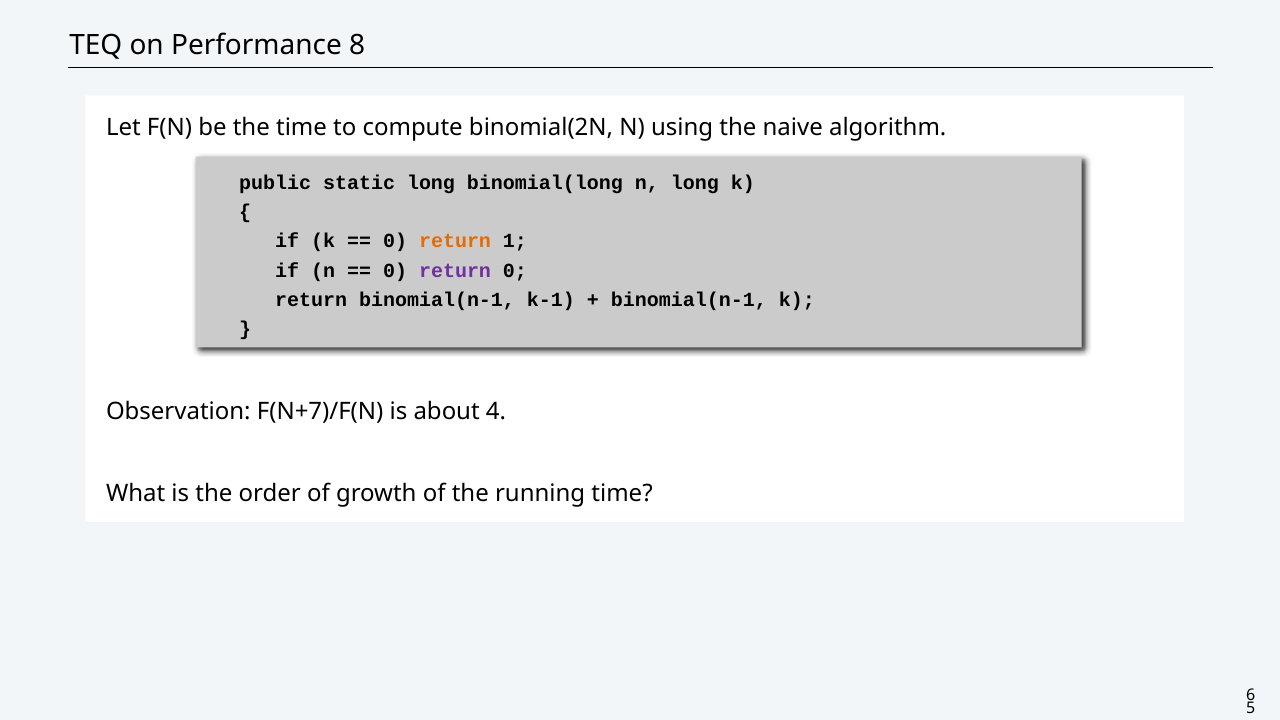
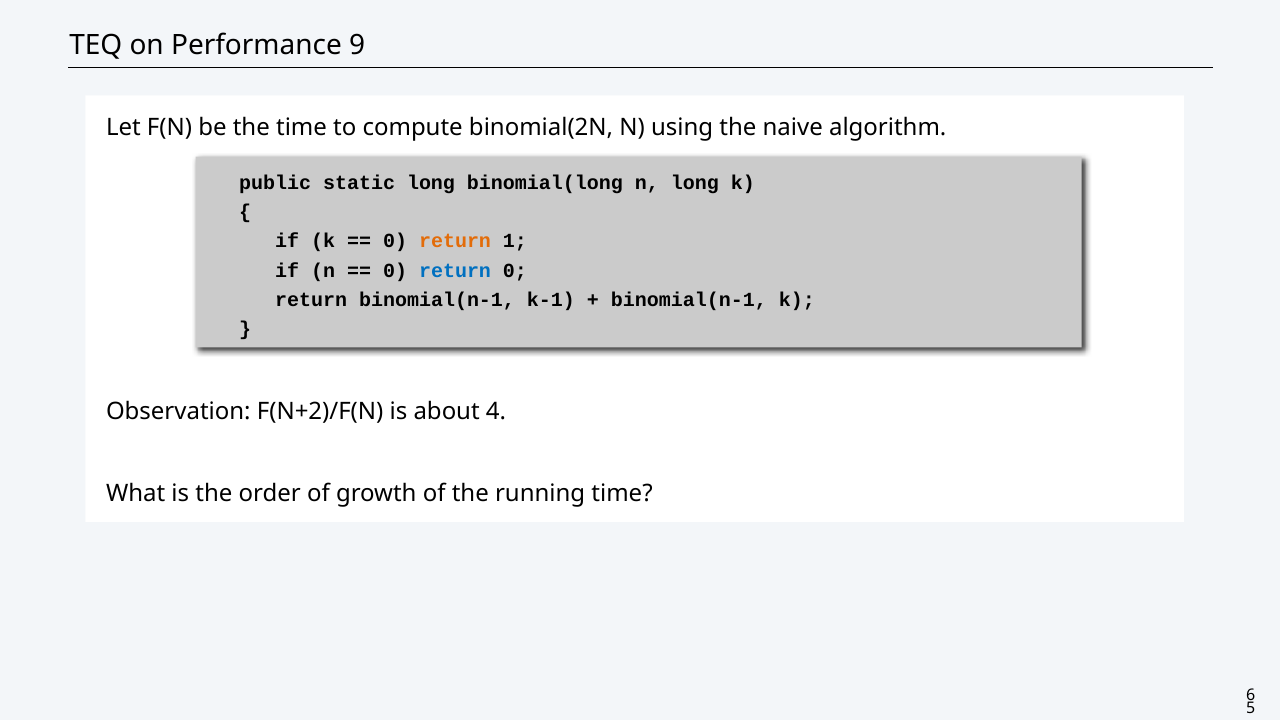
8: 8 -> 9
return at (455, 271) colour: purple -> blue
F(N+7)/F(N: F(N+7)/F(N -> F(N+2)/F(N
